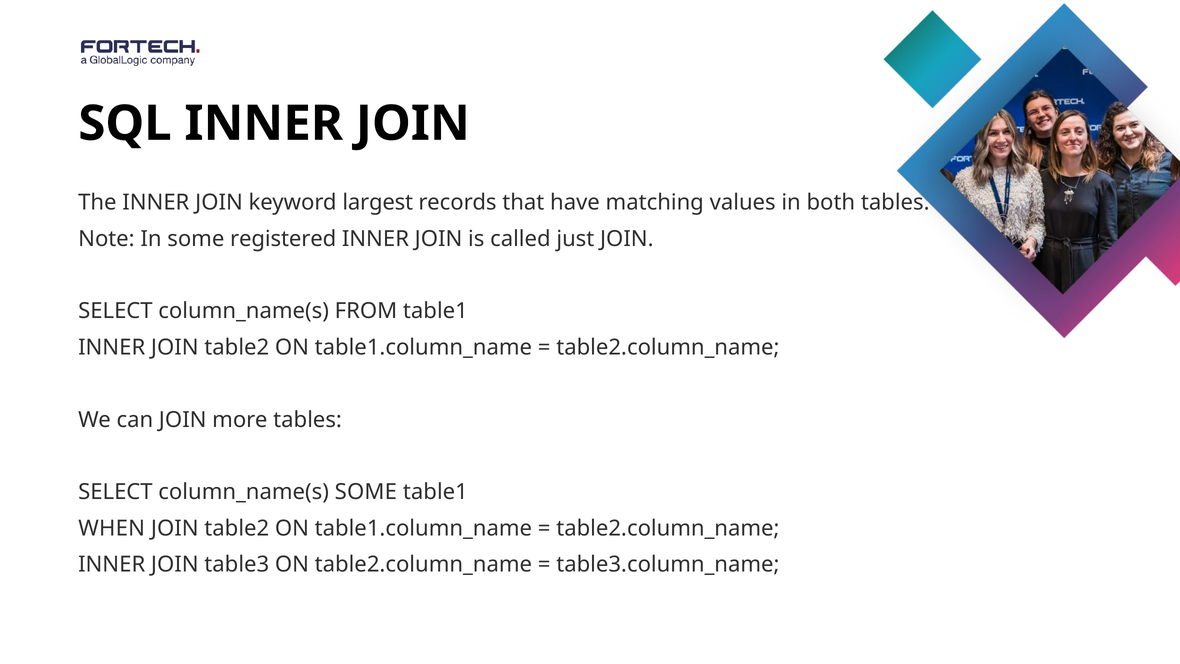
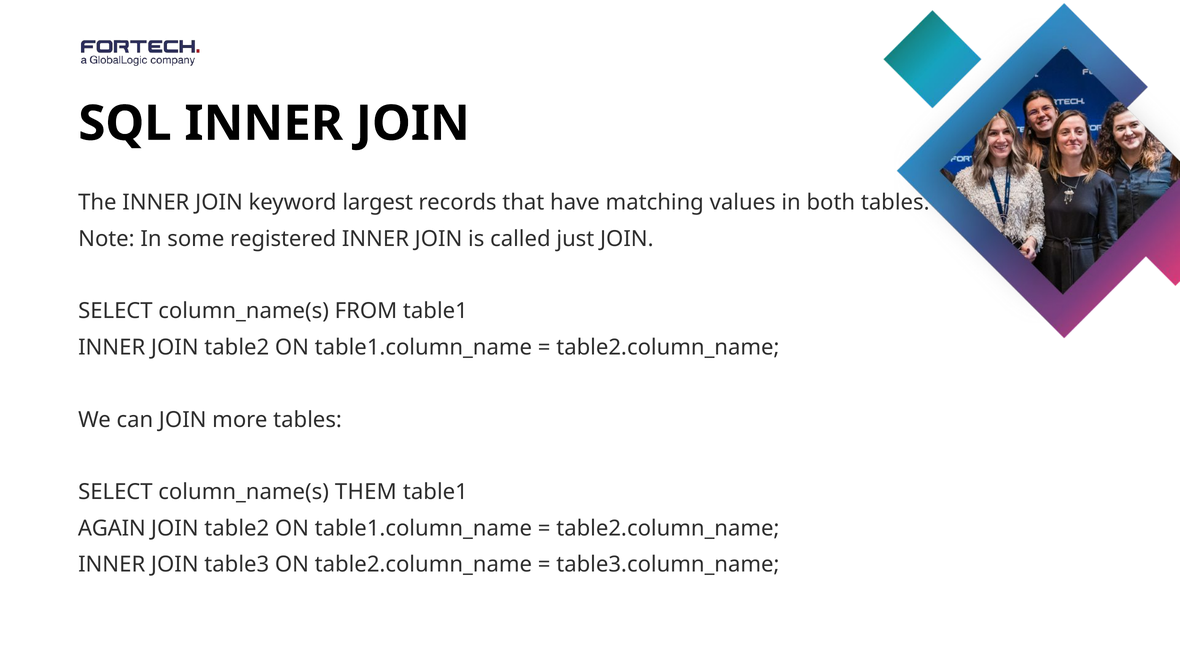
column_name(s SOME: SOME -> THEM
WHEN: WHEN -> AGAIN
